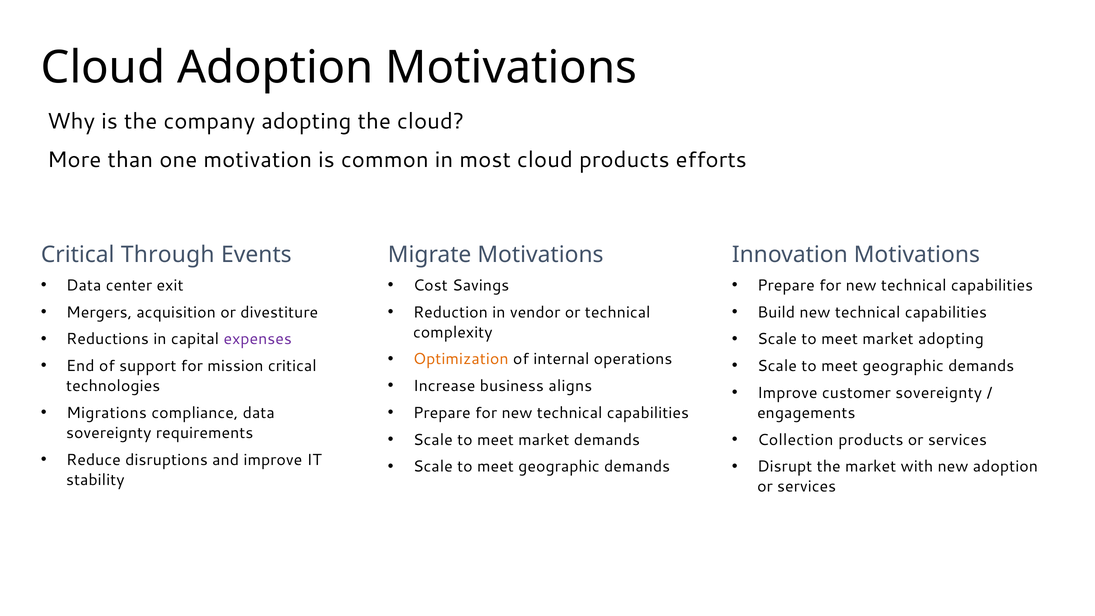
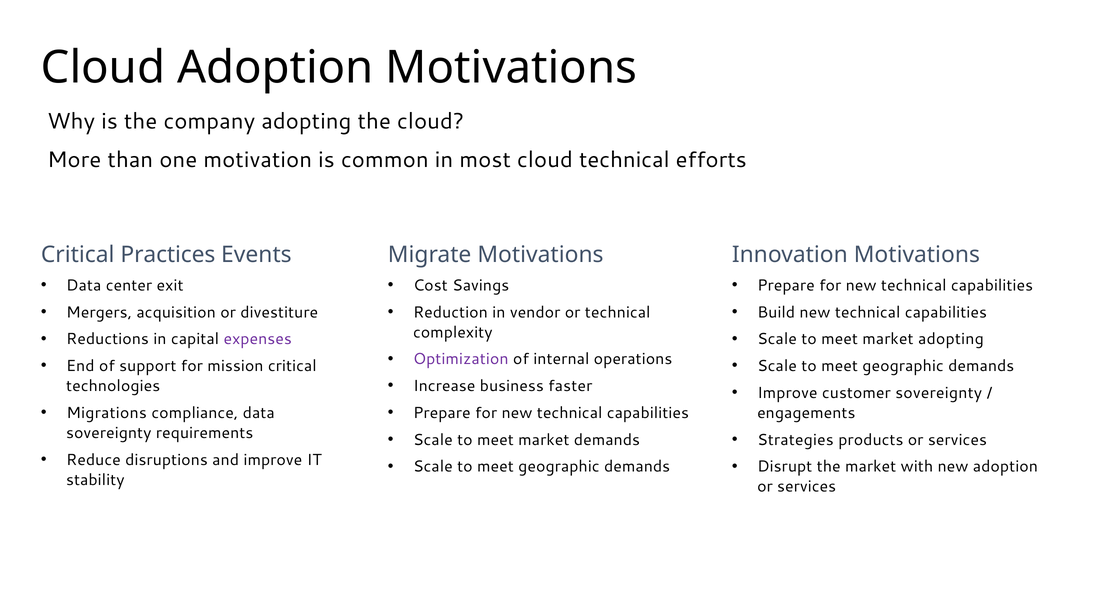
cloud products: products -> technical
Through: Through -> Practices
Optimization colour: orange -> purple
aligns: aligns -> faster
Collection: Collection -> Strategies
